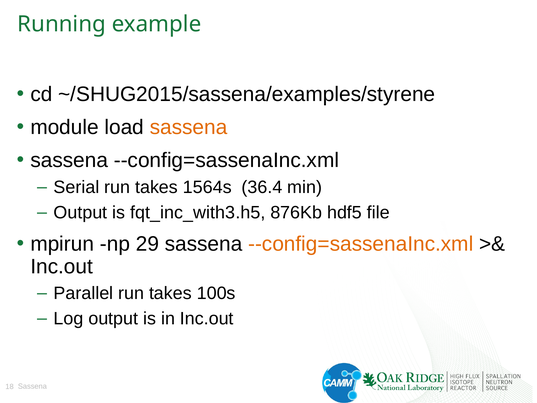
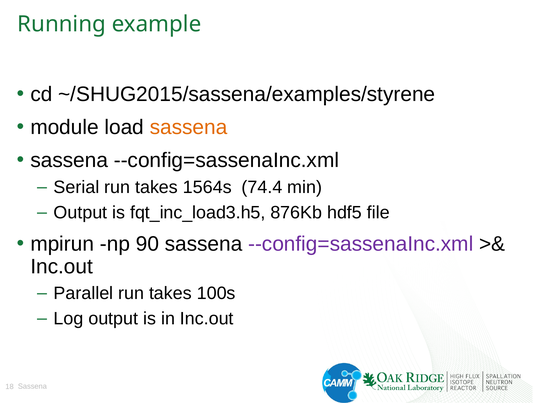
36.4: 36.4 -> 74.4
fqt_inc_with3.h5: fqt_inc_with3.h5 -> fqt_inc_load3.h5
29: 29 -> 90
--config=sassenaInc.xml at (361, 244) colour: orange -> purple
